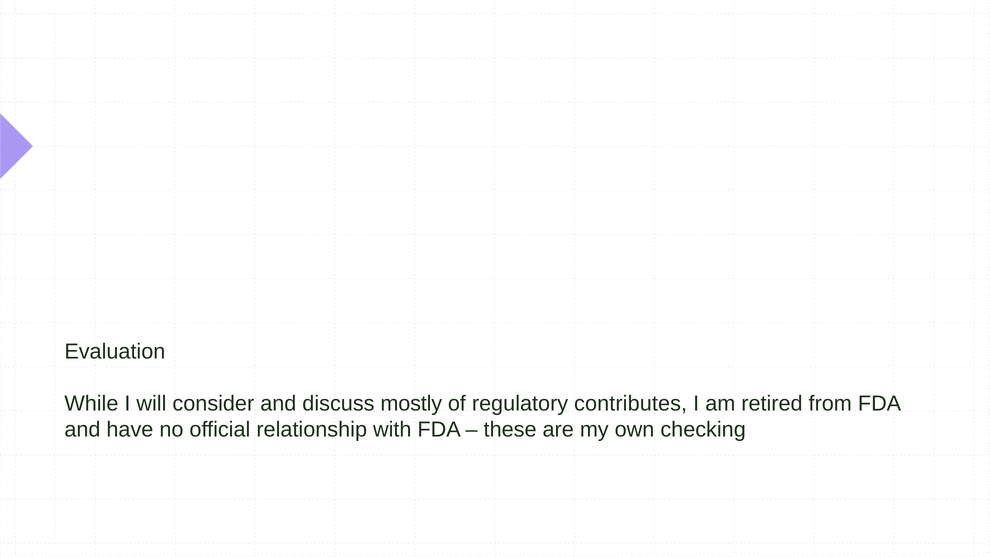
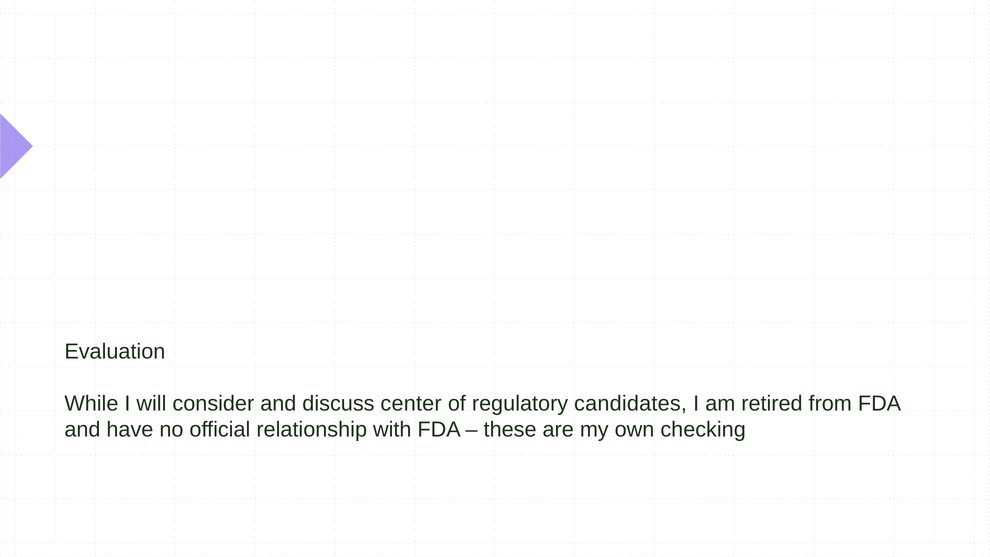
mostly: mostly -> center
contributes: contributes -> candidates
